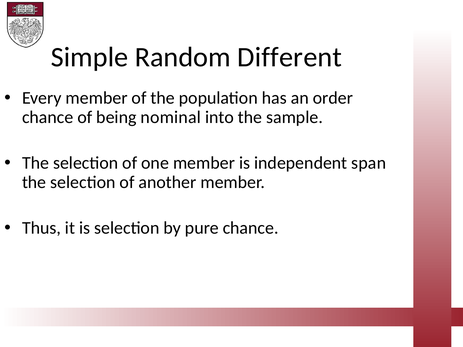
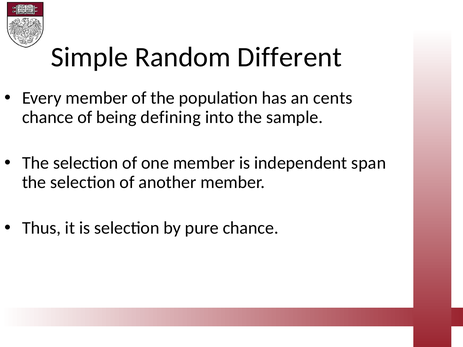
order: order -> cents
nominal: nominal -> defining
